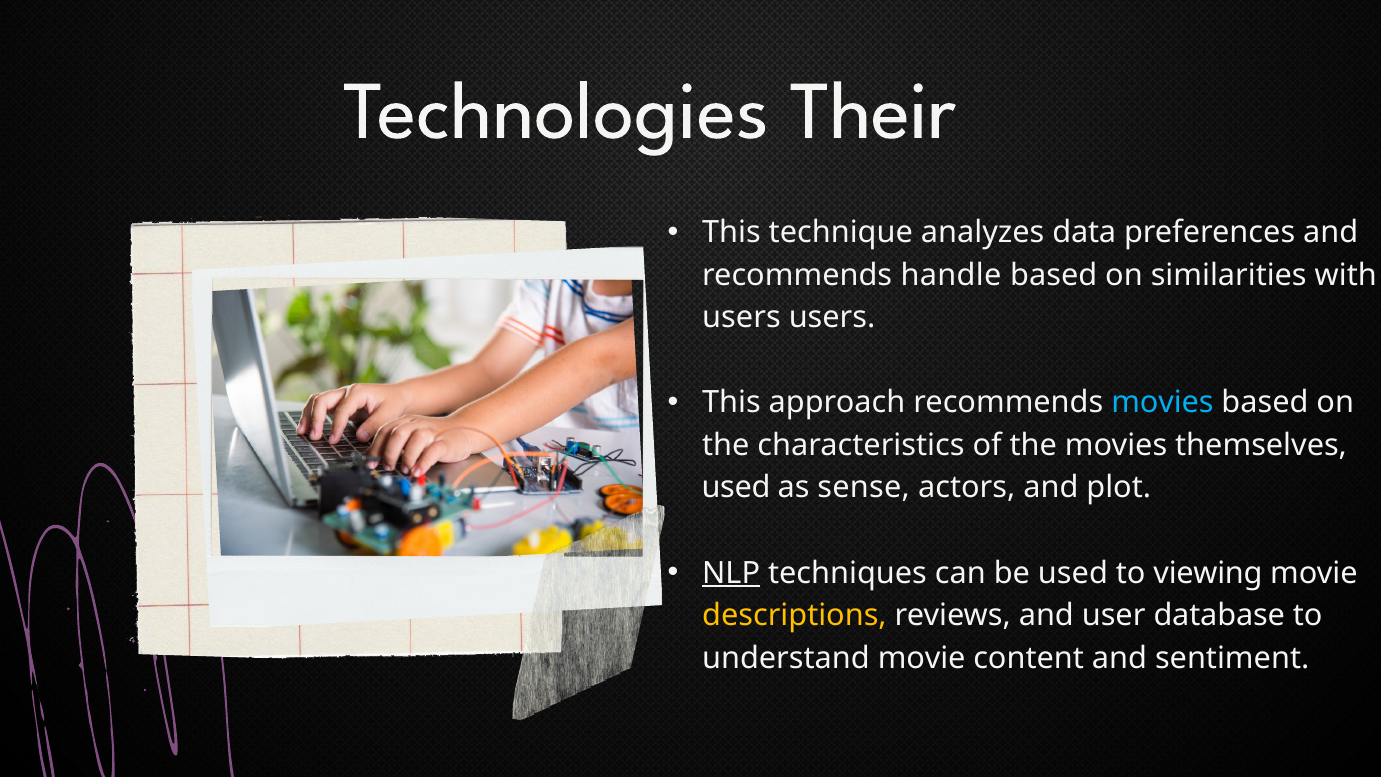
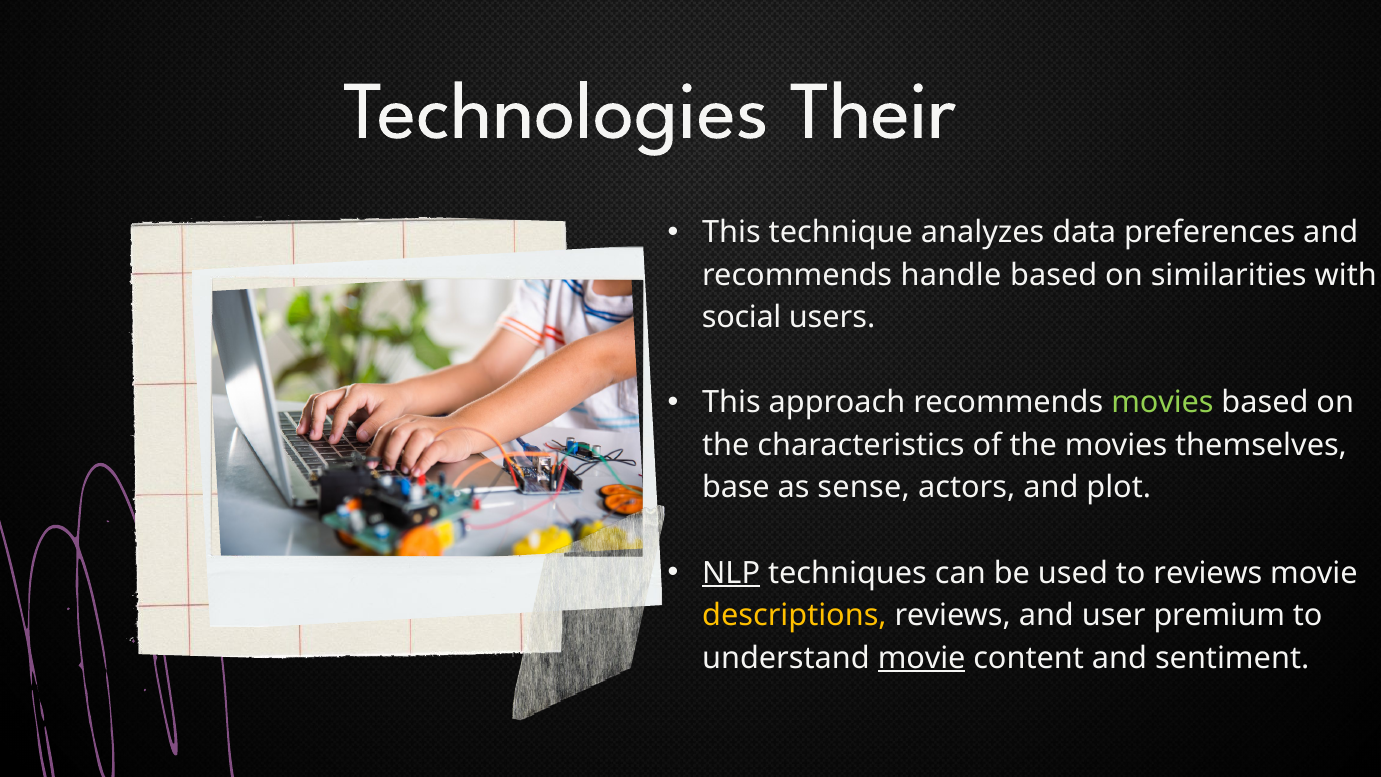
users at (741, 318): users -> social
movies at (1162, 403) colour: light blue -> light green
used at (736, 488): used -> base
to viewing: viewing -> reviews
database: database -> premium
movie at (922, 658) underline: none -> present
